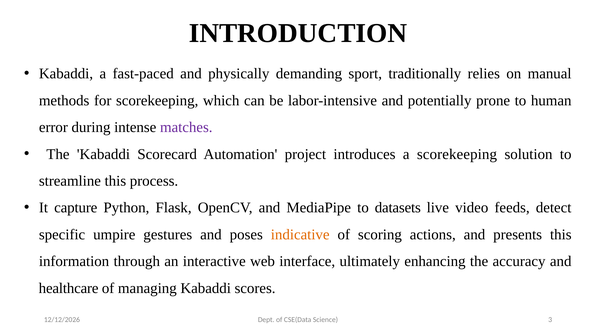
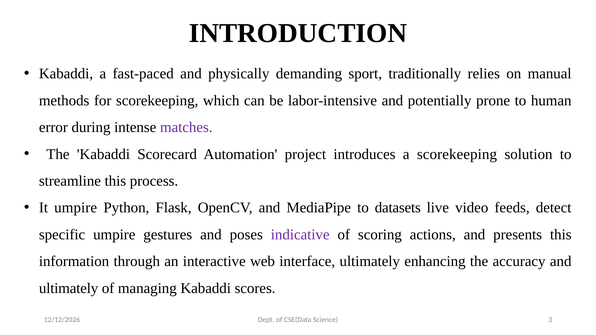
It capture: capture -> umpire
indicative colour: orange -> purple
healthcare at (69, 288): healthcare -> ultimately
